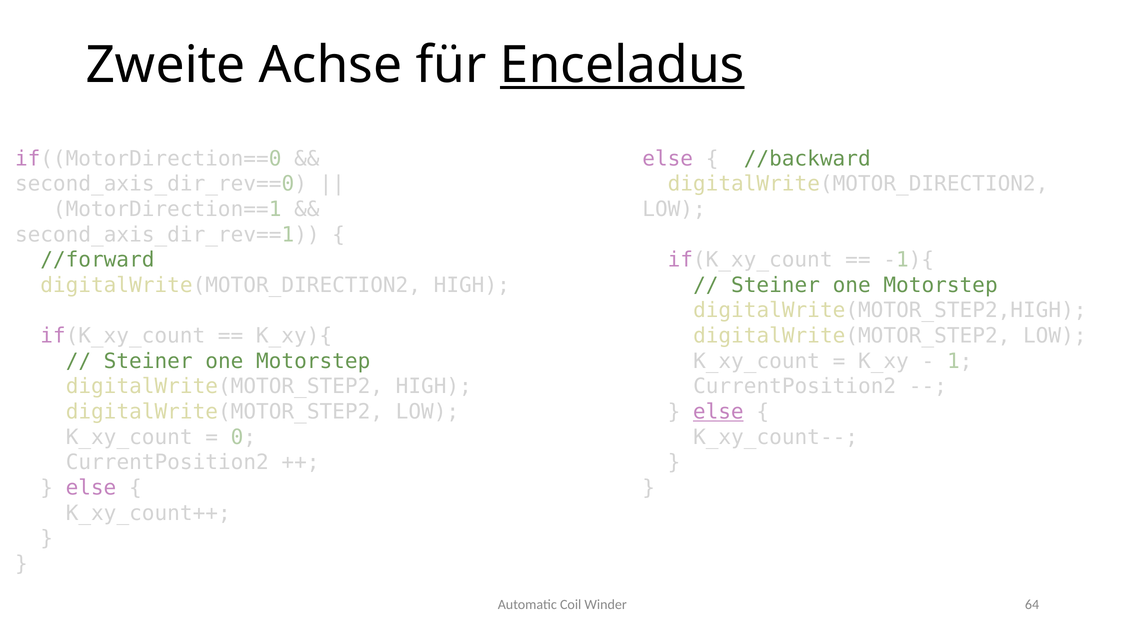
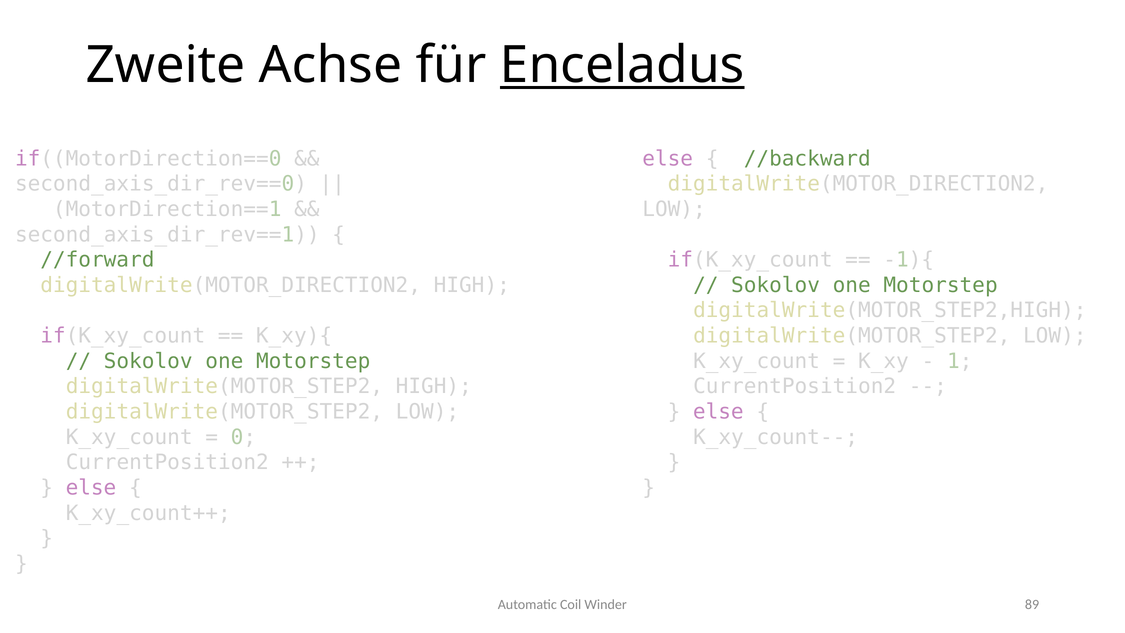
Steiner at (776, 285): Steiner -> Sokolov
Steiner at (148, 361): Steiner -> Sokolov
else at (718, 412) underline: present -> none
64: 64 -> 89
